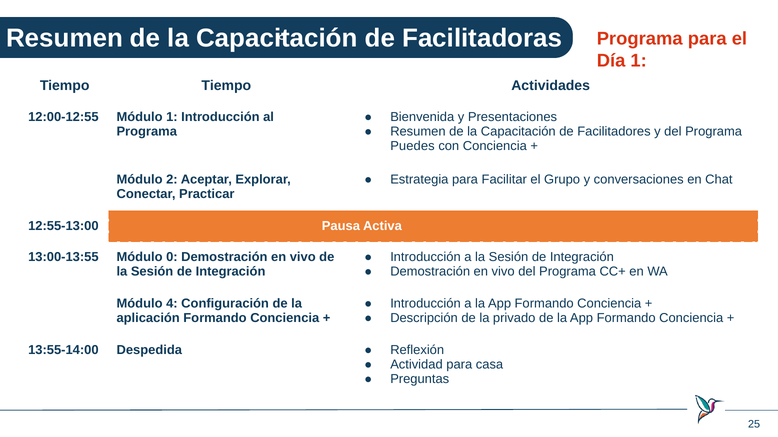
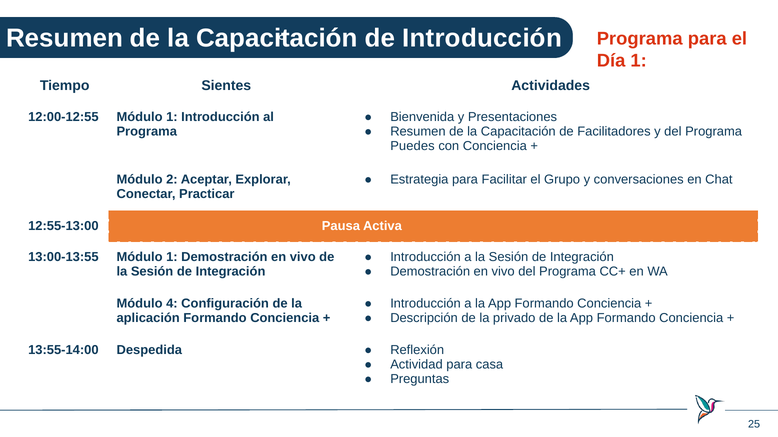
de Facilitadoras: Facilitadoras -> Introducción
Tiempo Tiempo: Tiempo -> Sientes
13:00-13:55 Módulo 0: 0 -> 1
